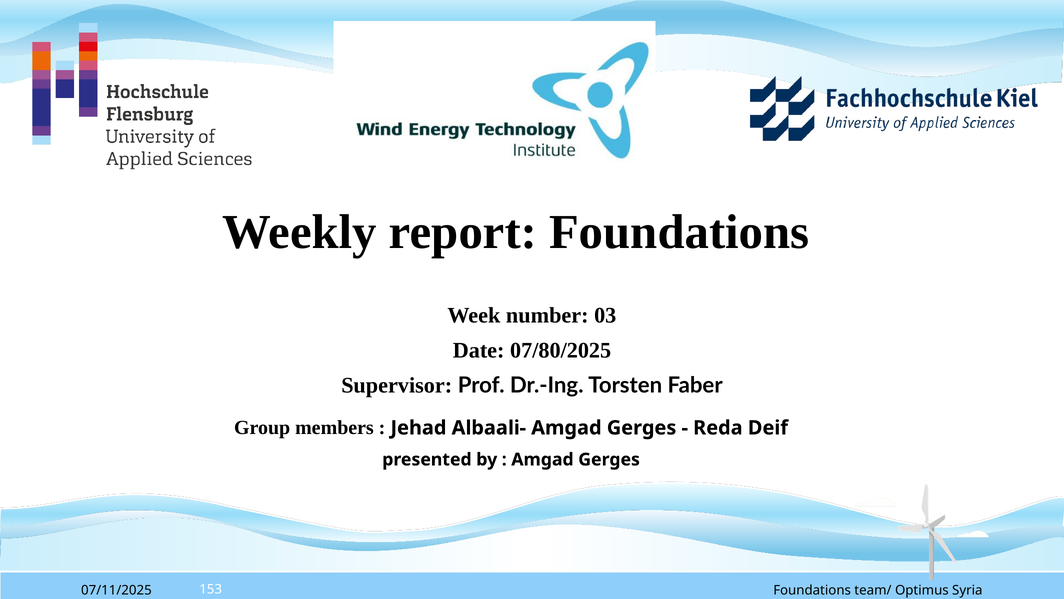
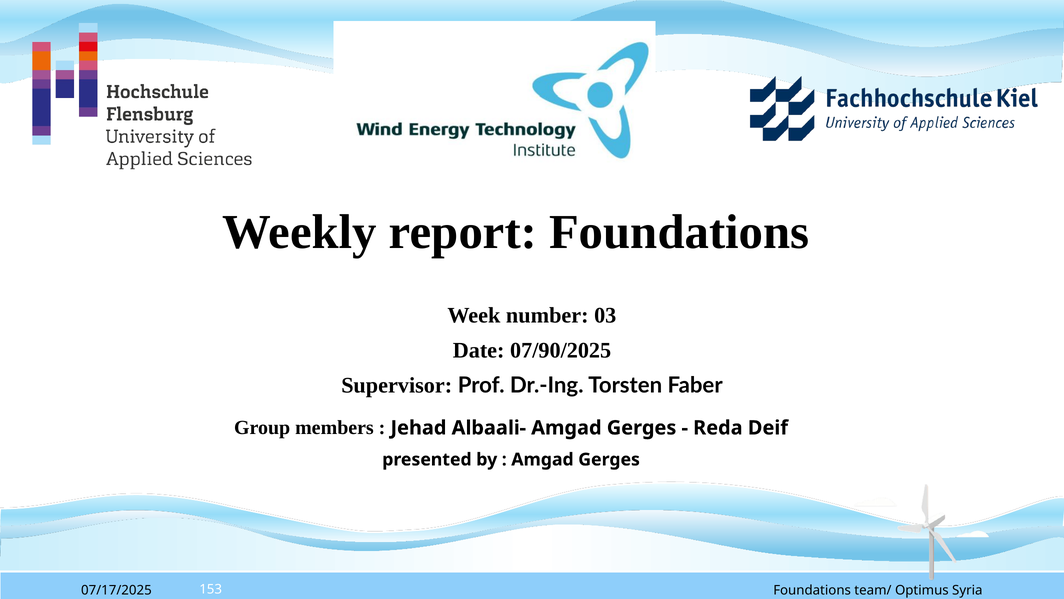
07/80/2025: 07/80/2025 -> 07/90/2025
07/11/2025: 07/11/2025 -> 07/17/2025
